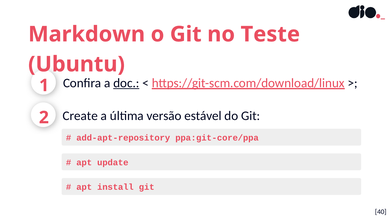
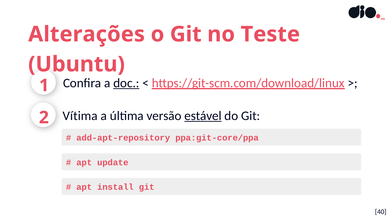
Markdown: Markdown -> Alterações
Create: Create -> Vítima
estável underline: none -> present
